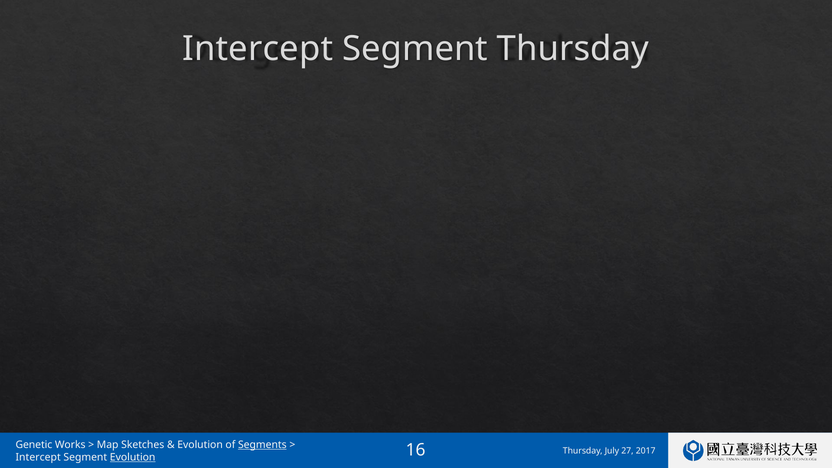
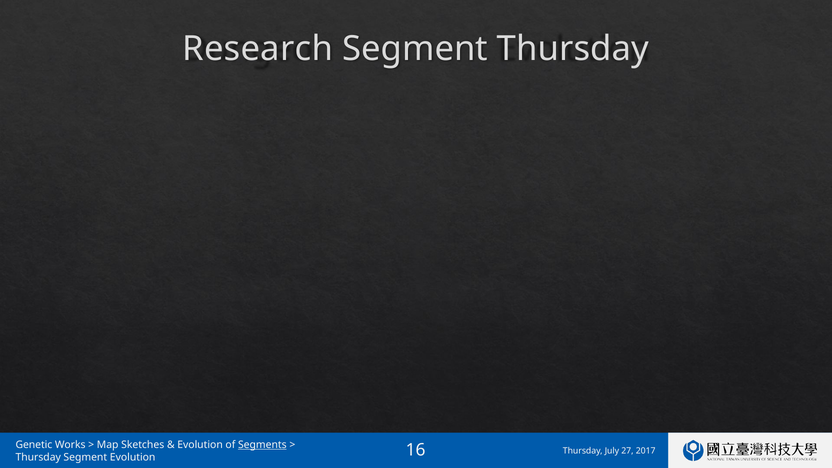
Intercept at (258, 49): Intercept -> Research
Intercept at (38, 457): Intercept -> Thursday
Evolution at (133, 457) underline: present -> none
